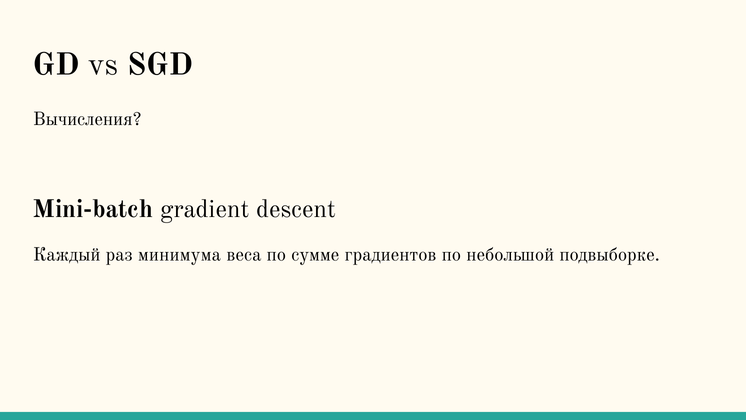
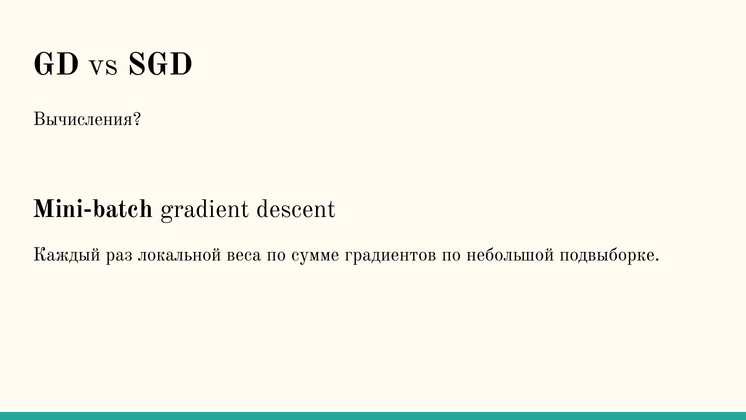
минимума: минимума -> локальной
